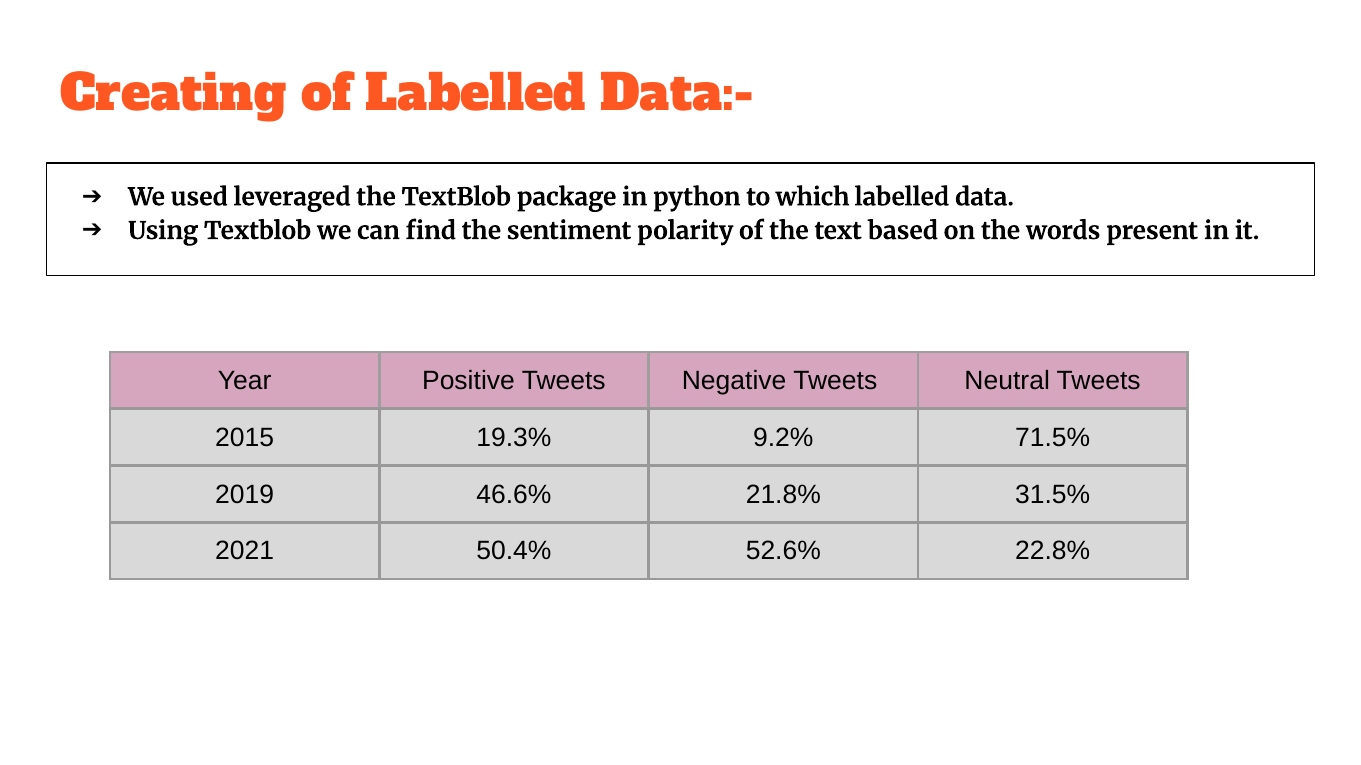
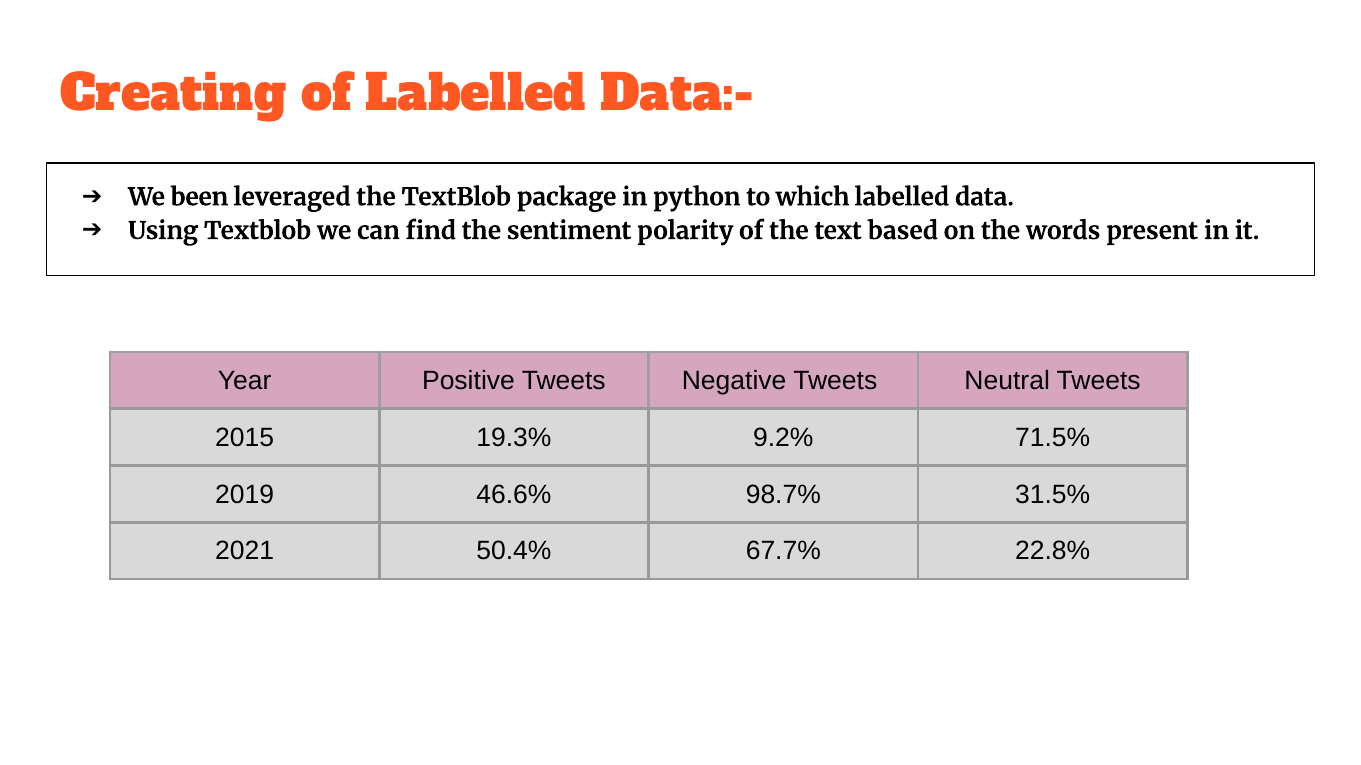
used: used -> been
21.8%: 21.8% -> 98.7%
52.6%: 52.6% -> 67.7%
